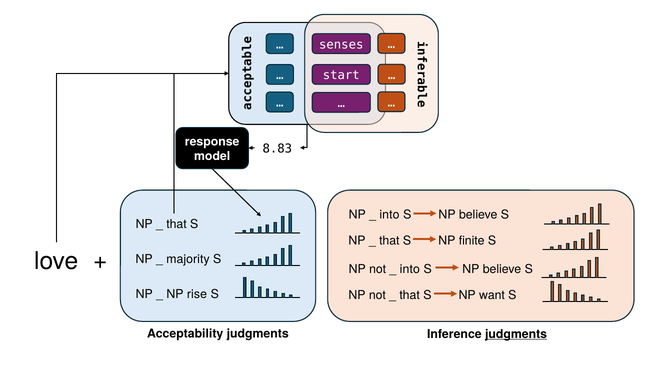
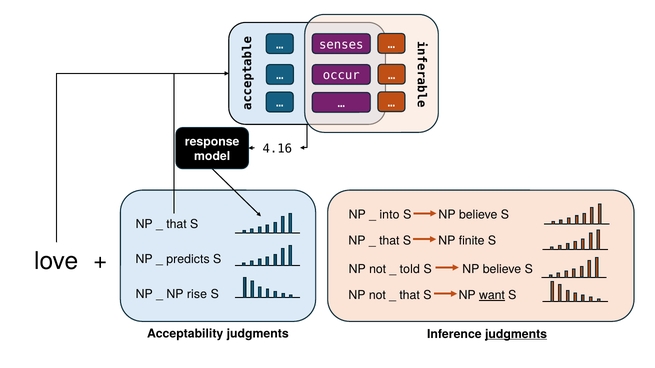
start: start -> occur
8.83: 8.83 -> 4.16
majority: majority -> predicts
into at (410, 269): into -> told
want underline: none -> present
